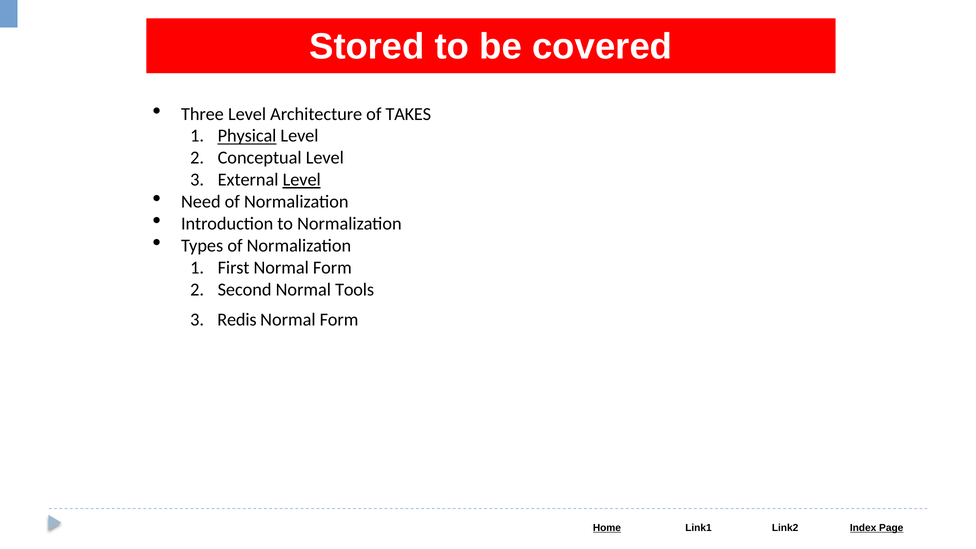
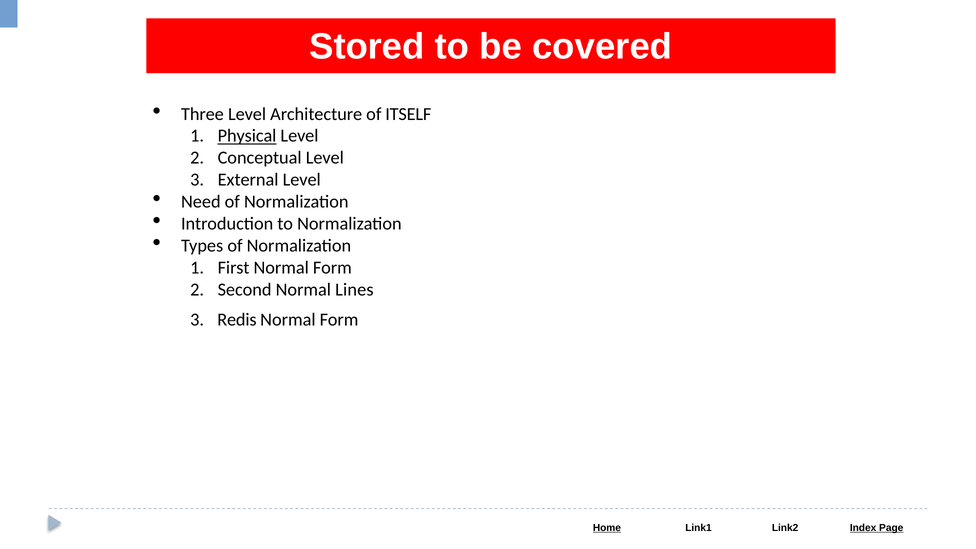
TAKES: TAKES -> ITSELF
Level at (302, 180) underline: present -> none
Tools: Tools -> Lines
